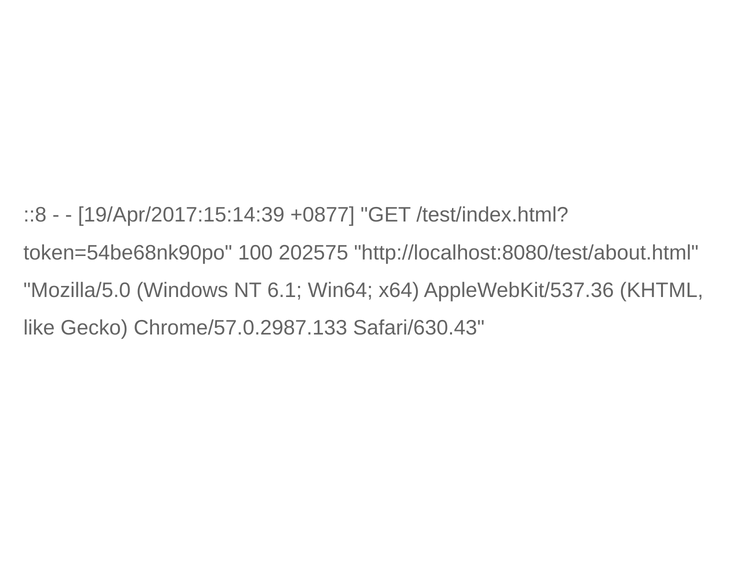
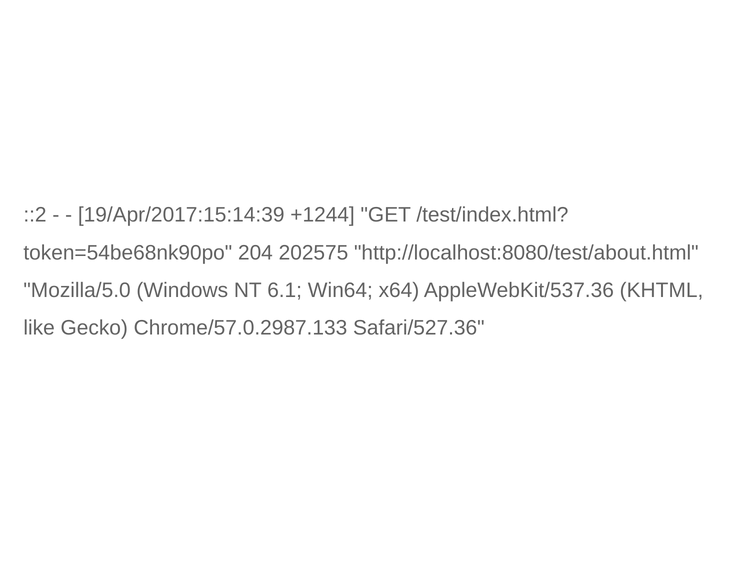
::8: ::8 -> ::2
+0877: +0877 -> +1244
100: 100 -> 204
Safari/630.43: Safari/630.43 -> Safari/527.36
